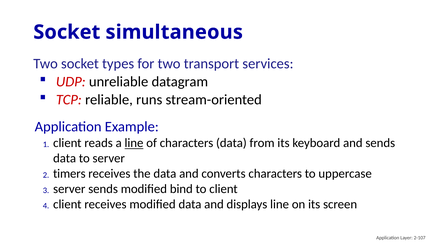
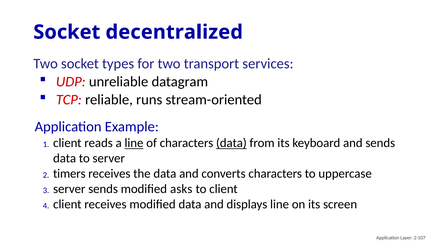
simultaneous: simultaneous -> decentralized
data at (231, 143) underline: none -> present
bind: bind -> asks
